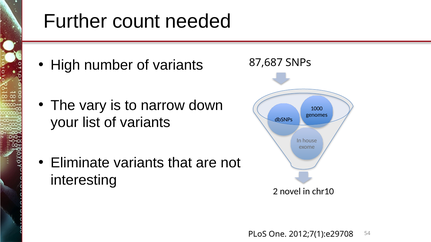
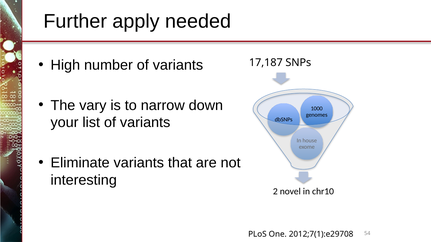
count: count -> apply
87,687: 87,687 -> 17,187
